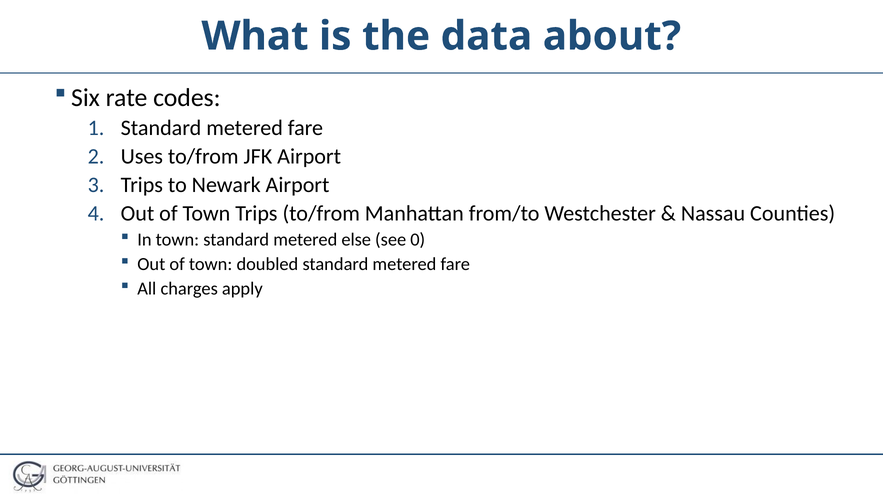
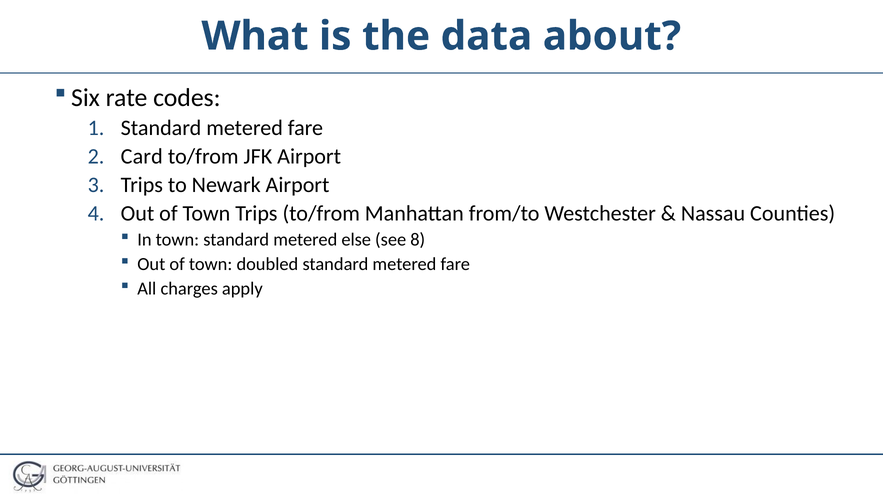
Uses: Uses -> Card
0: 0 -> 8
